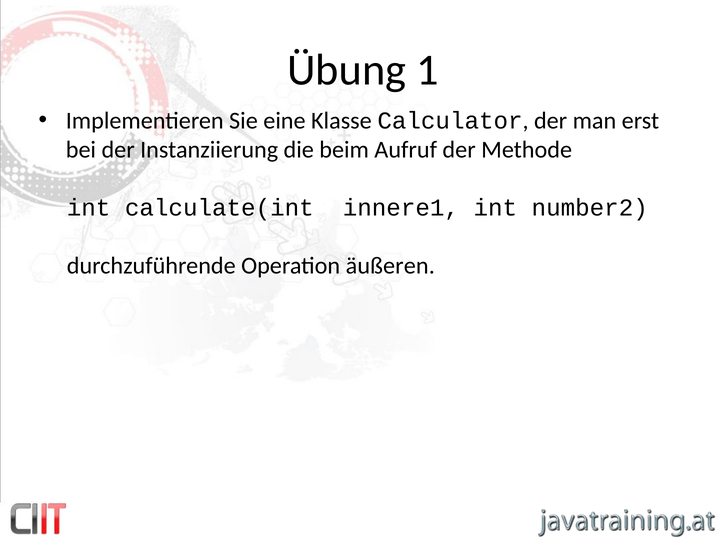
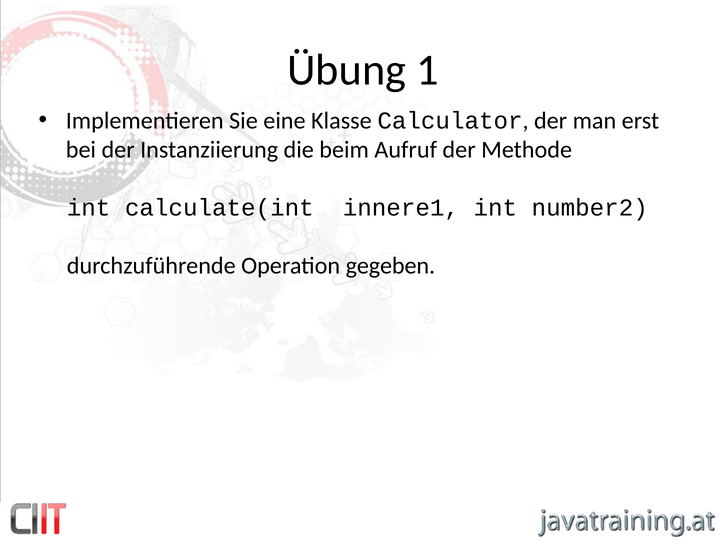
äußeren: äußeren -> gegeben
